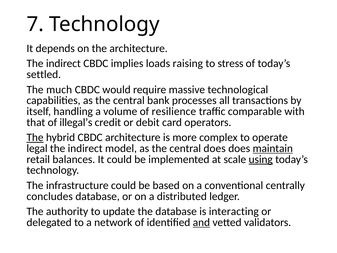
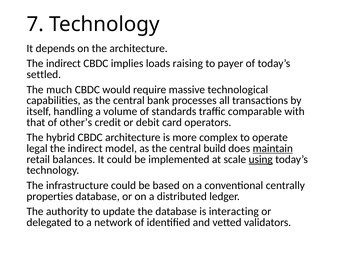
stress: stress -> payer
resilience: resilience -> standards
illegal’s: illegal’s -> other’s
The at (35, 137) underline: present -> none
central does: does -> build
concludes: concludes -> properties
and underline: present -> none
